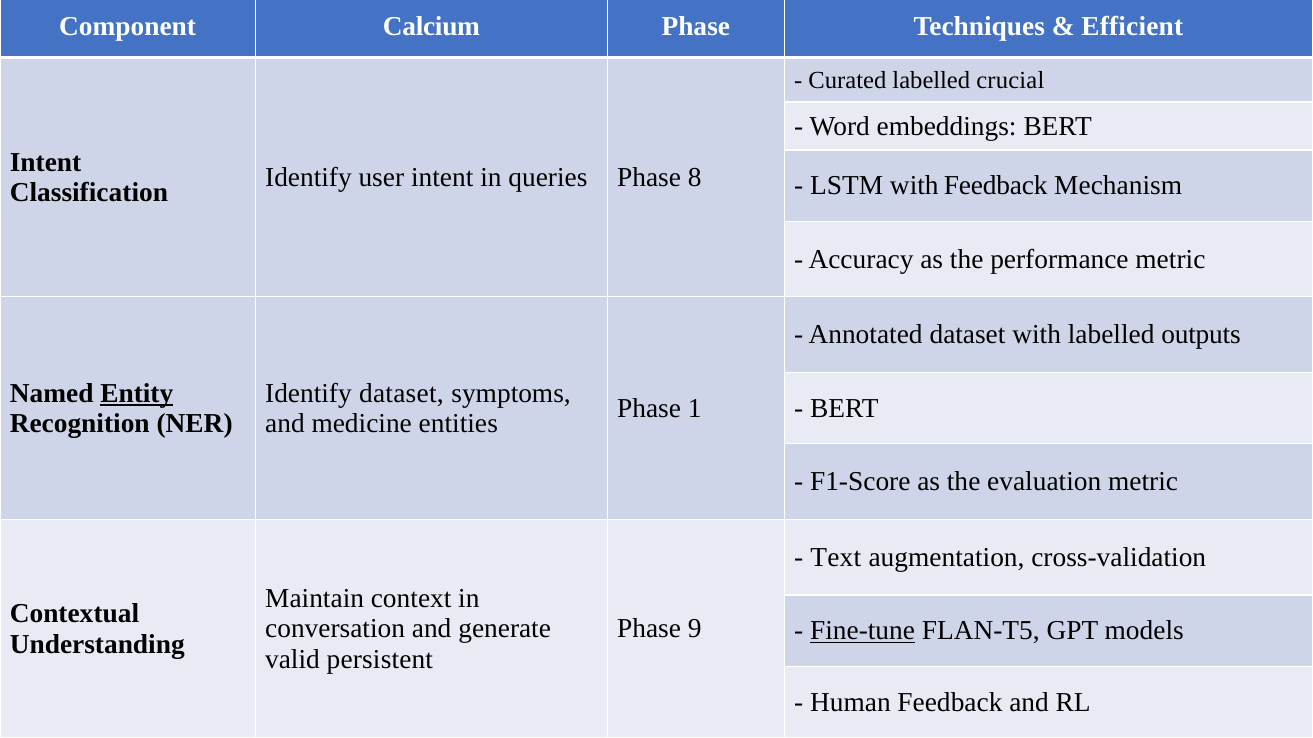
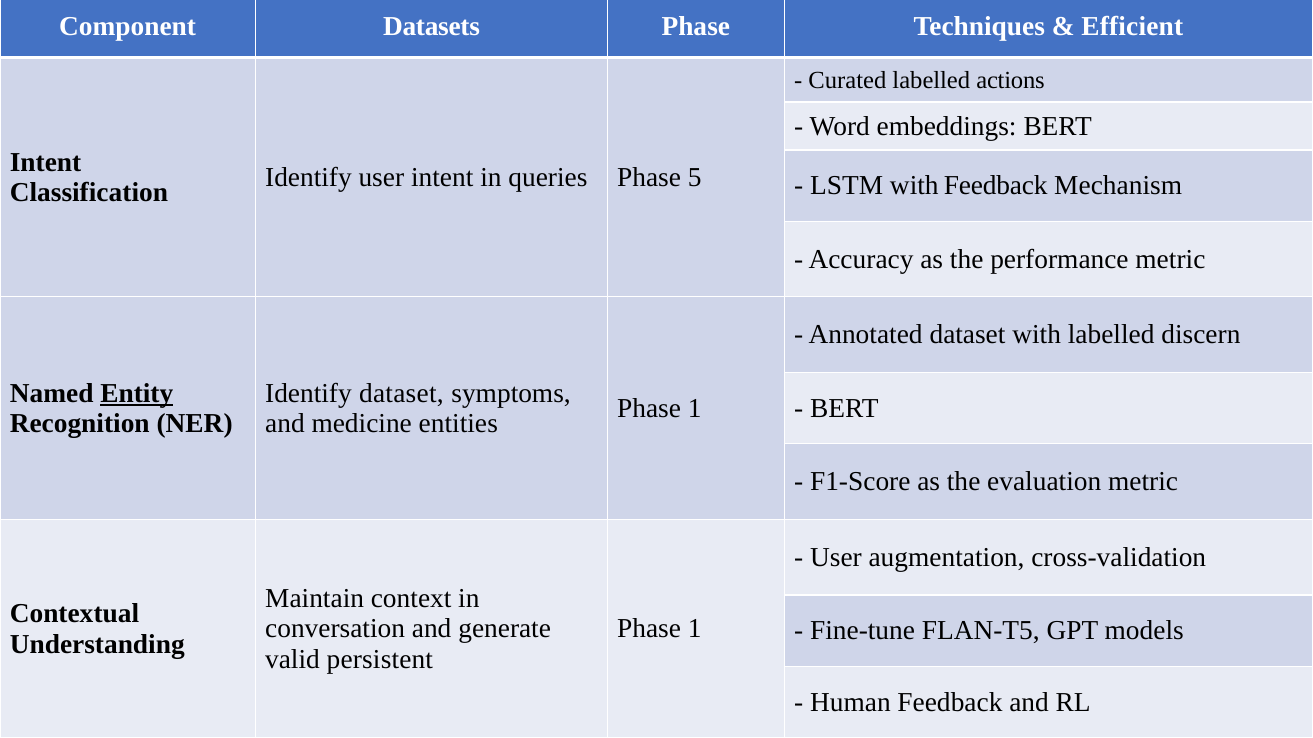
Calcium: Calcium -> Datasets
crucial: crucial -> actions
8: 8 -> 5
outputs: outputs -> discern
Text at (836, 558): Text -> User
9 at (695, 629): 9 -> 1
Fine-tune underline: present -> none
